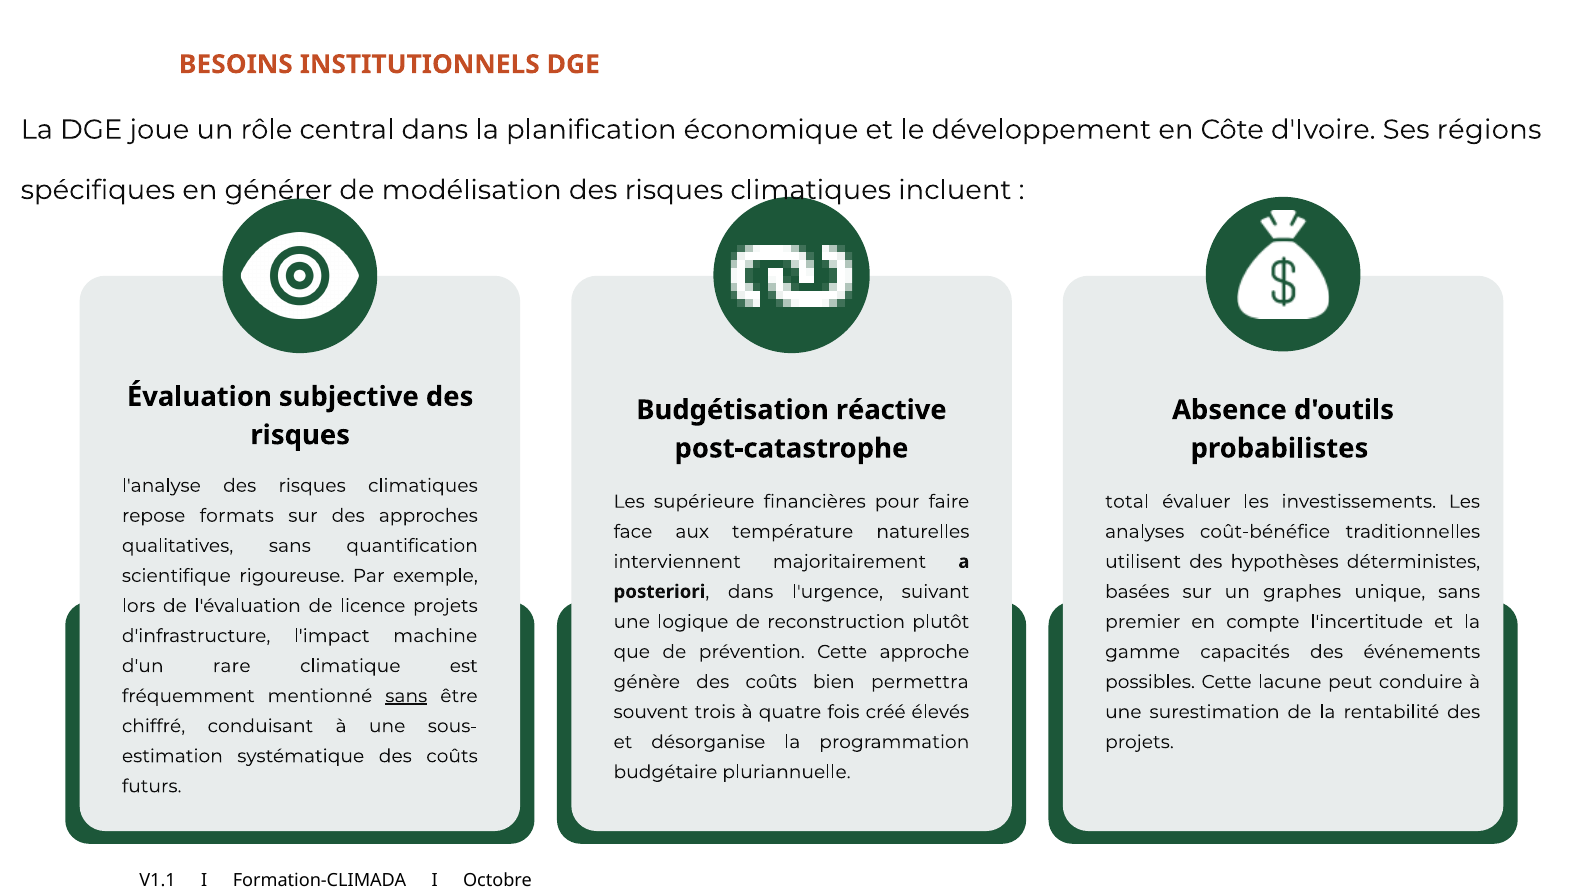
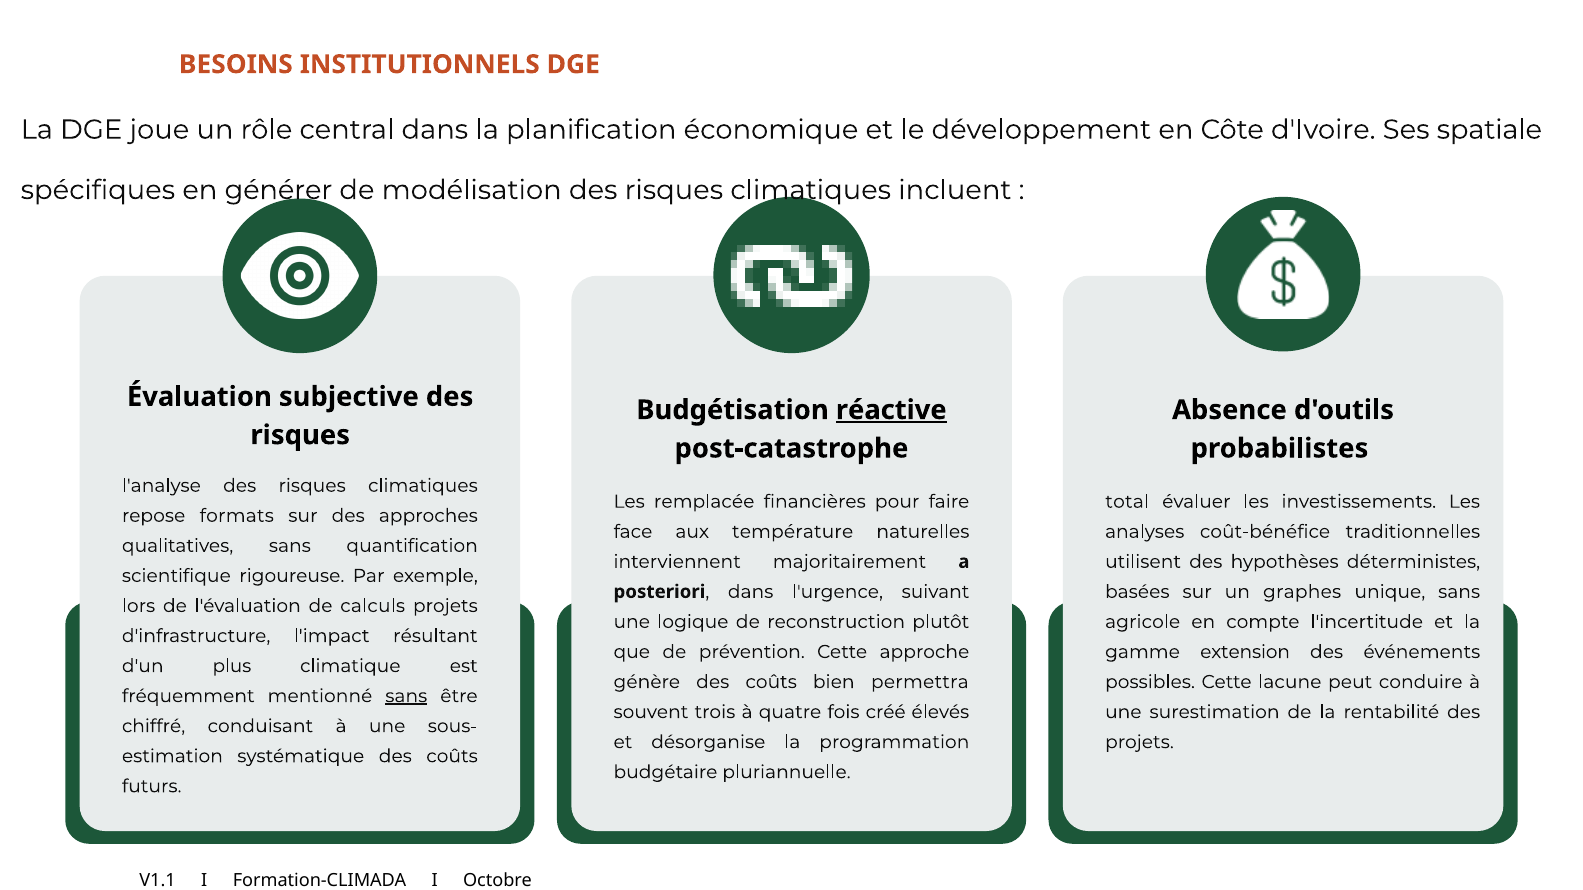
régions: régions -> spatiale
réactive underline: none -> present
supérieure: supérieure -> remplacée
licence: licence -> calculs
premier: premier -> agricole
machine: machine -> résultant
capacités: capacités -> extension
rare: rare -> plus
